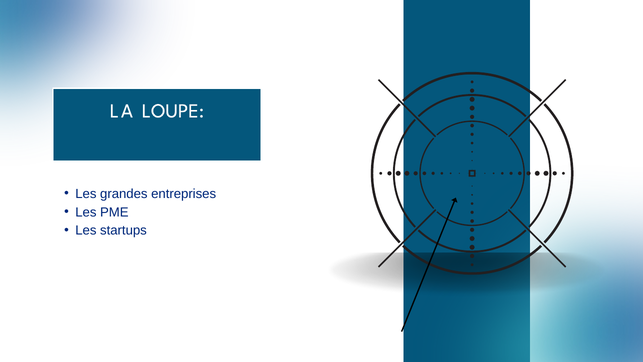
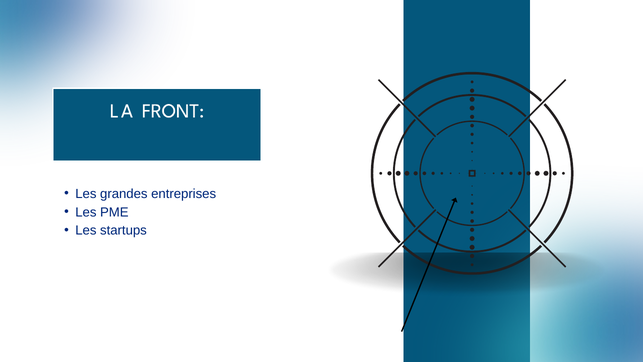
LOUPE: LOUPE -> FRONT
